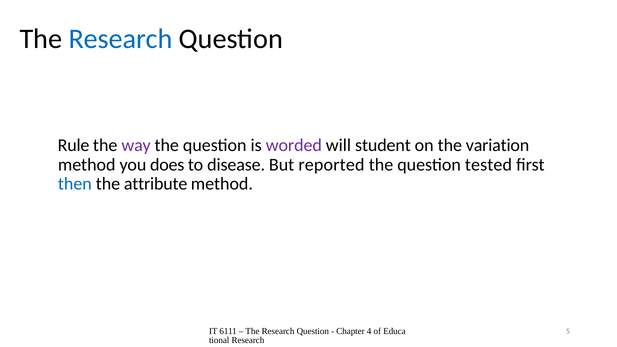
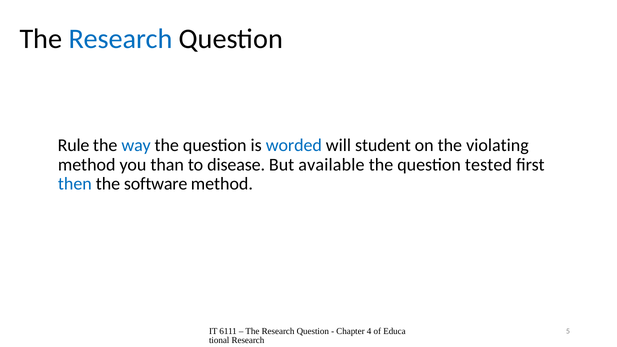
way colour: purple -> blue
worded colour: purple -> blue
variation: variation -> violating
does: does -> than
reported: reported -> available
attribute: attribute -> software
